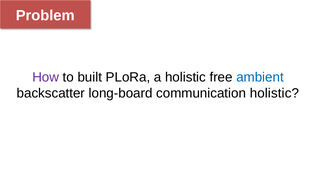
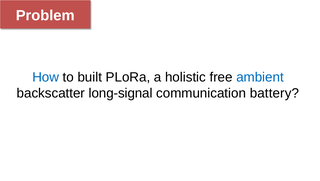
How colour: purple -> blue
long-board: long-board -> long-signal
communication holistic: holistic -> battery
